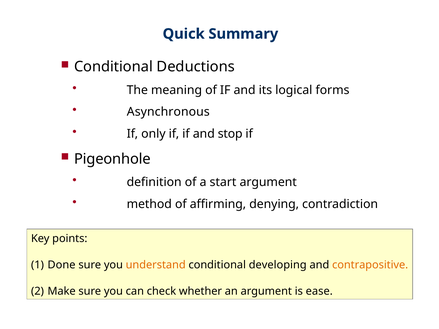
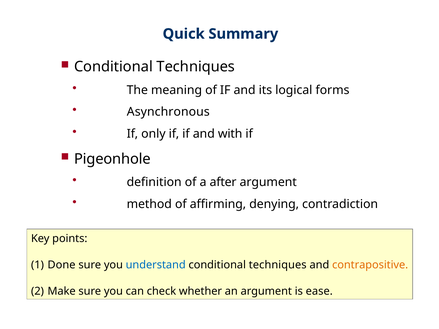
Deductions at (196, 67): Deductions -> Techniques
stop: stop -> with
start: start -> after
understand colour: orange -> blue
developing at (278, 265): developing -> techniques
